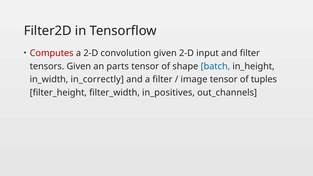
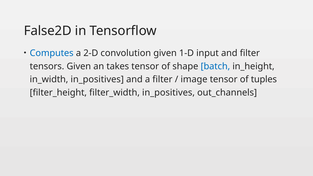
Filter2D: Filter2D -> False2D
Computes colour: red -> blue
given 2-D: 2-D -> 1-D
parts: parts -> takes
in_width in_correctly: in_correctly -> in_positives
